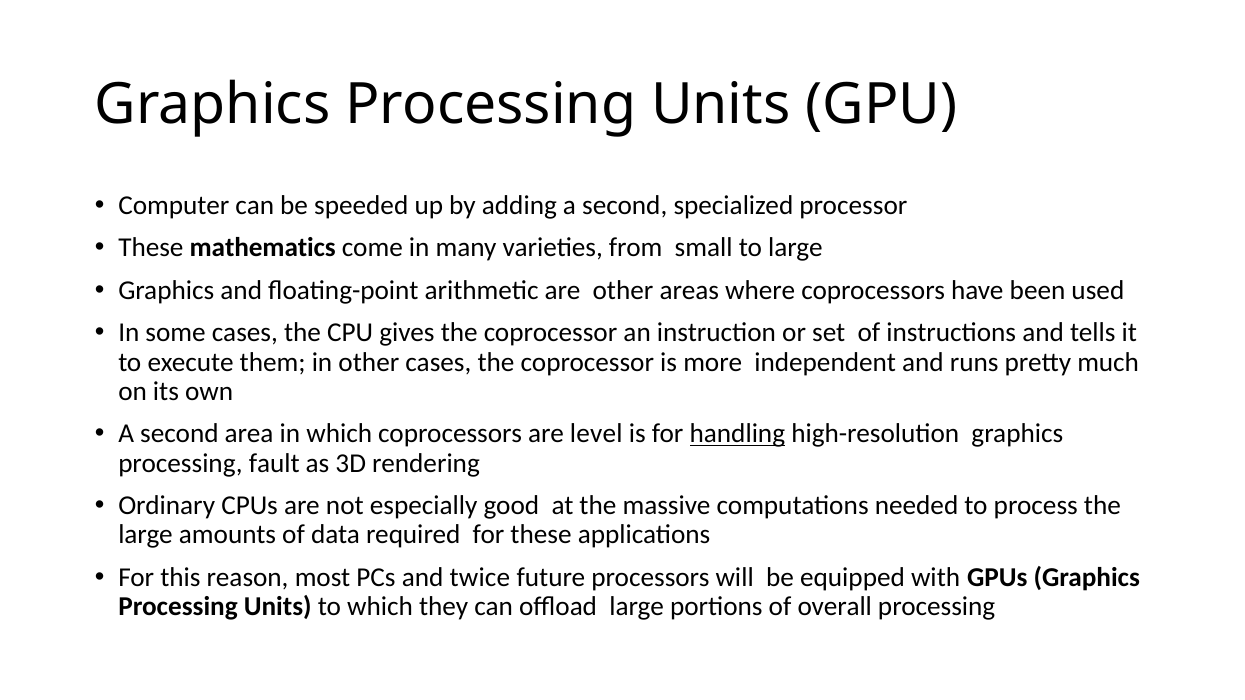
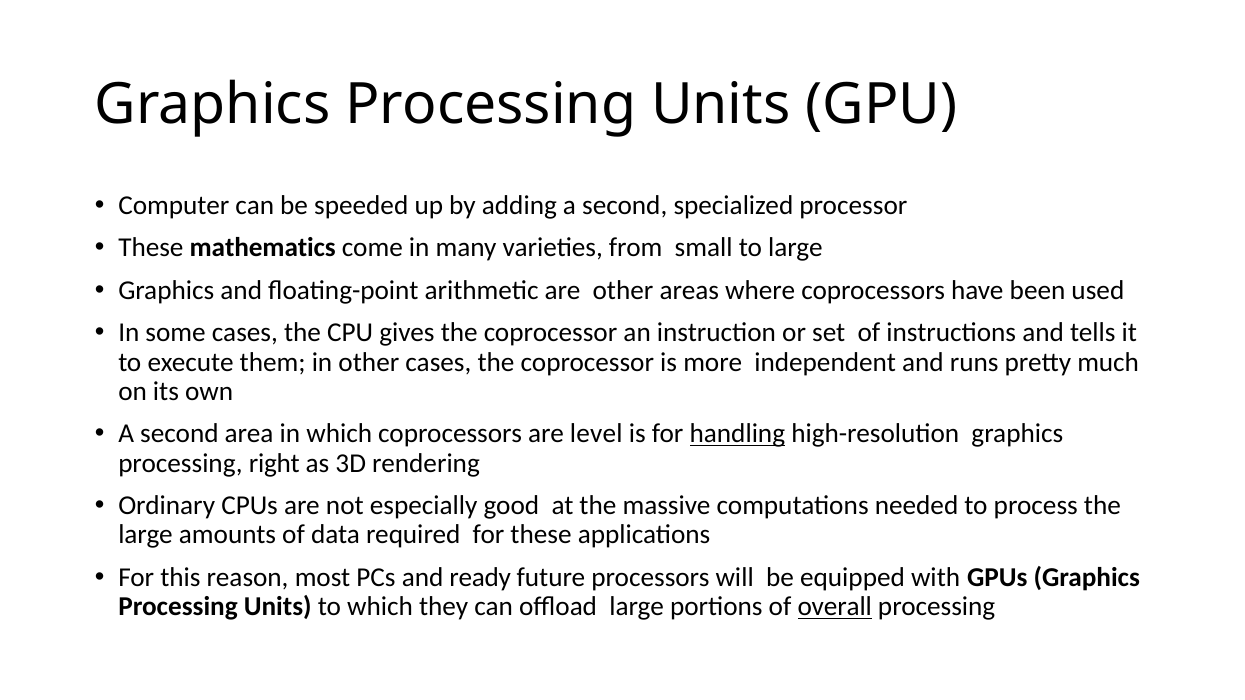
fault: fault -> right
twice: twice -> ready
overall underline: none -> present
